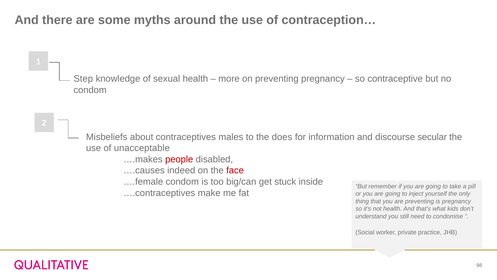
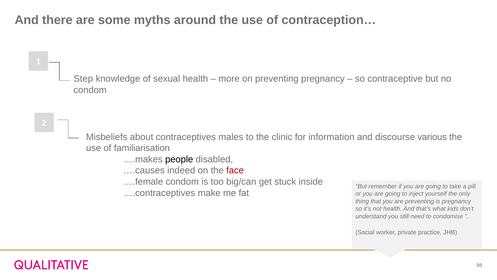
does: does -> clinic
secular: secular -> various
unacceptable: unacceptable -> familiarisation
people colour: red -> black
